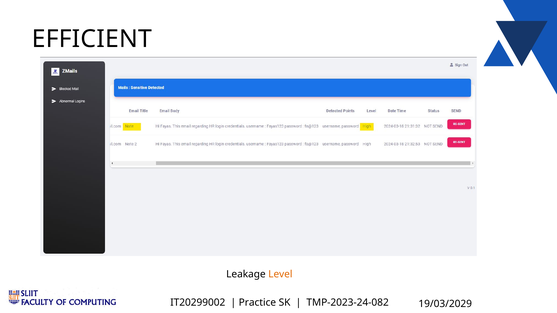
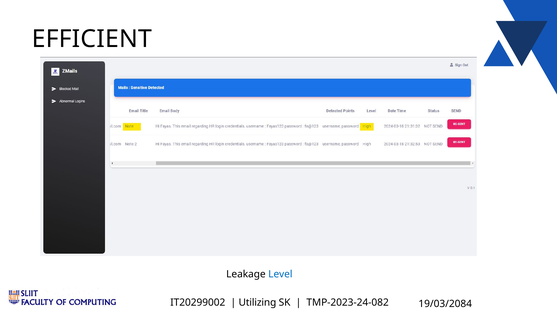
Level colour: orange -> blue
Practice: Practice -> Utilizing
19/03/2029: 19/03/2029 -> 19/03/2084
